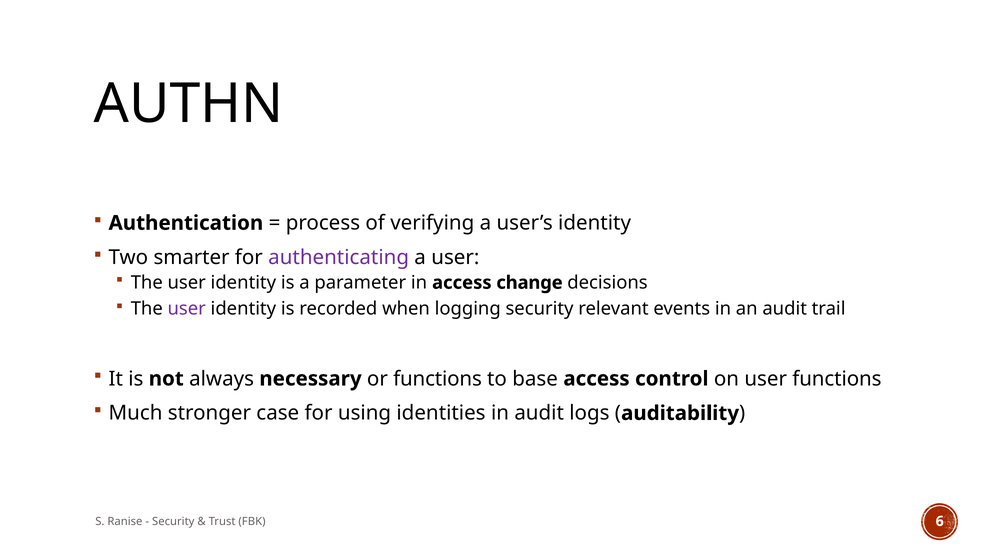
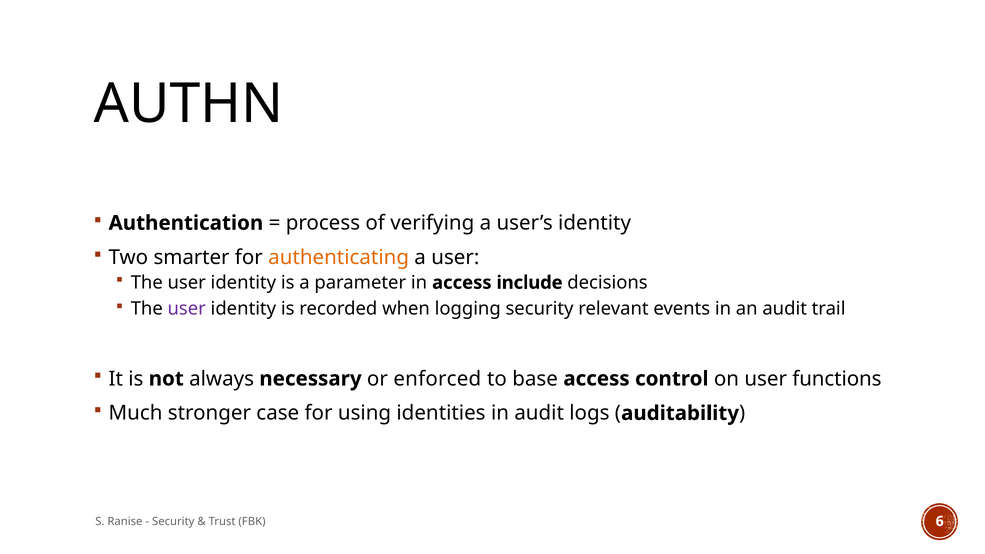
authenticating colour: purple -> orange
change: change -> include
or functions: functions -> enforced
